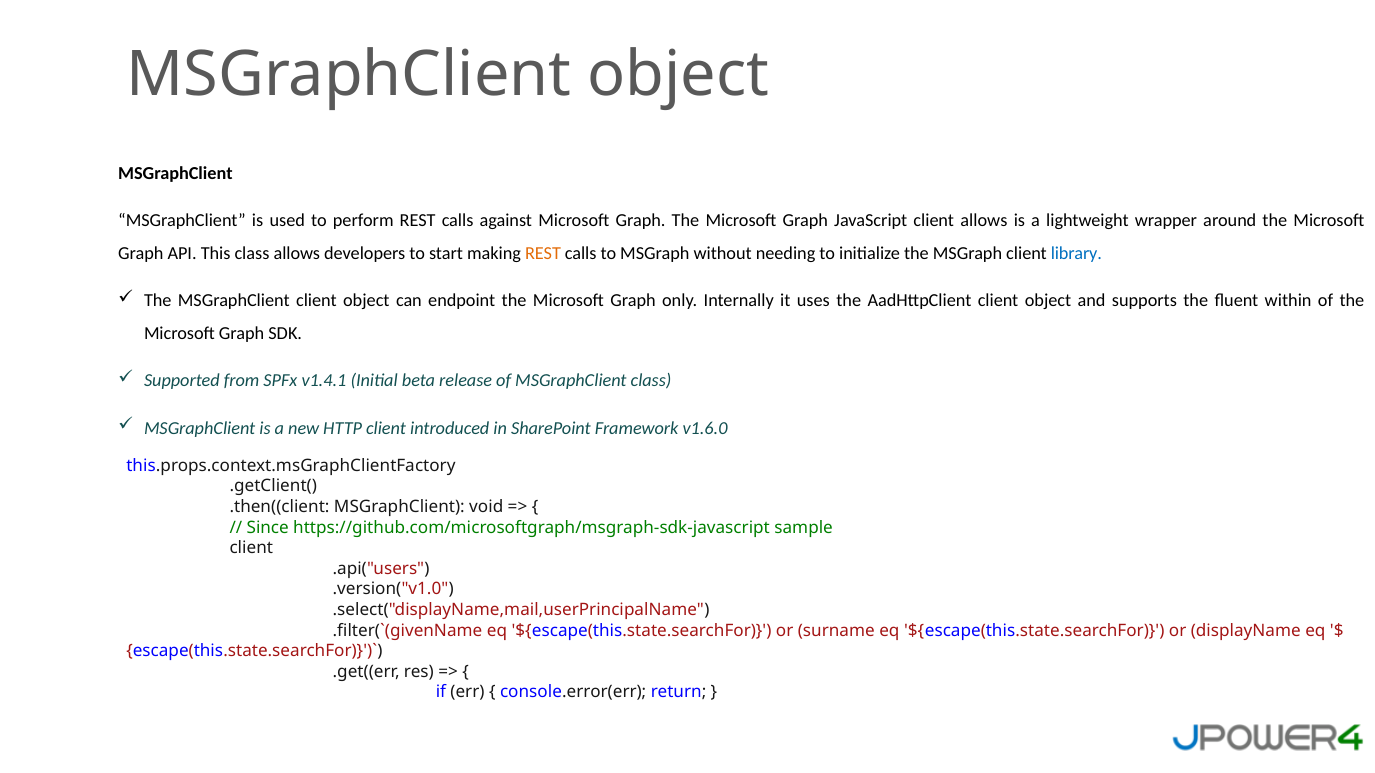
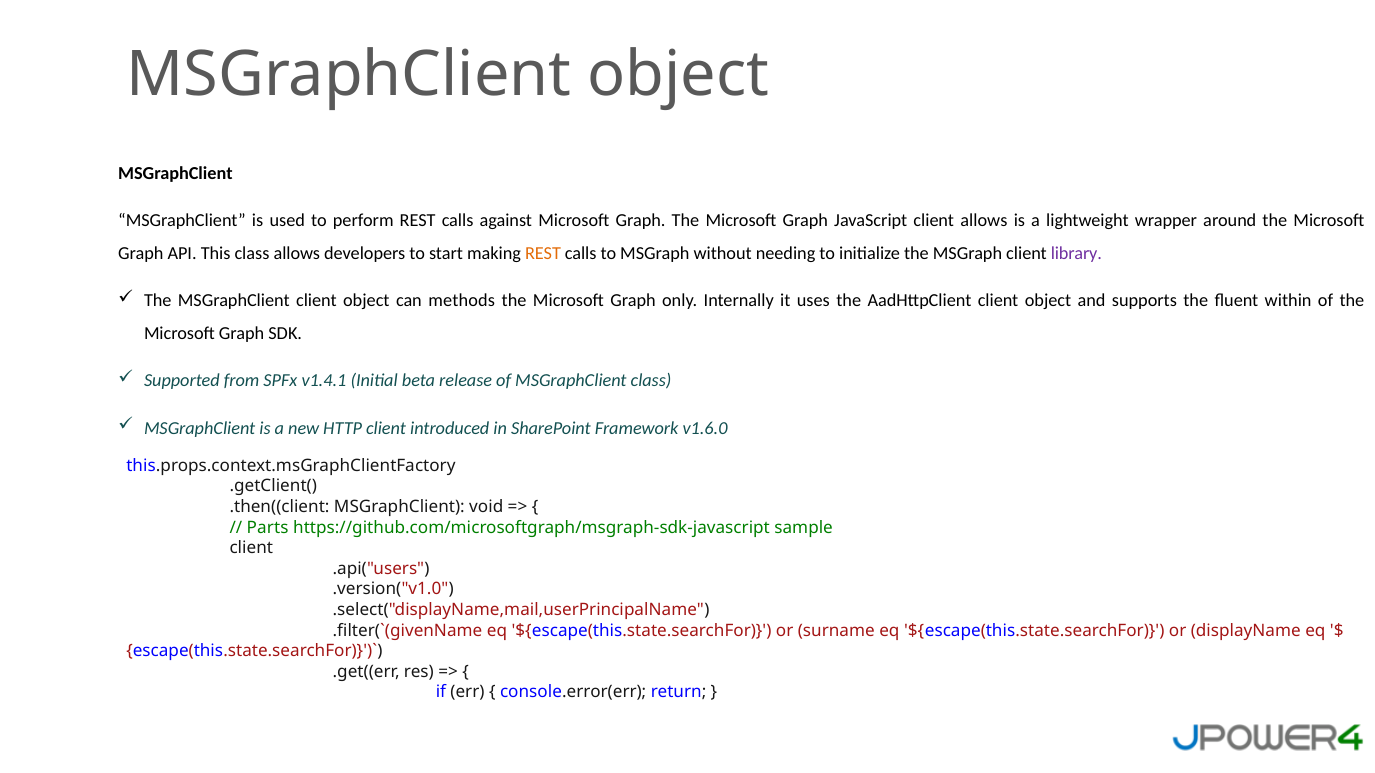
library colour: blue -> purple
endpoint: endpoint -> methods
Since: Since -> Parts
